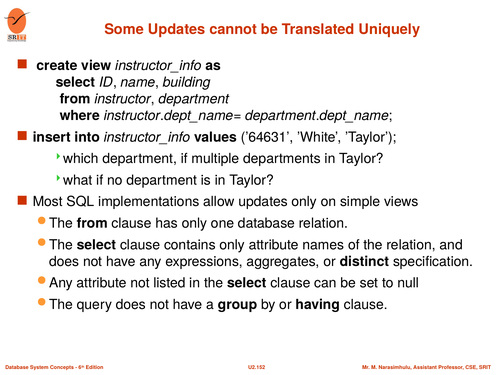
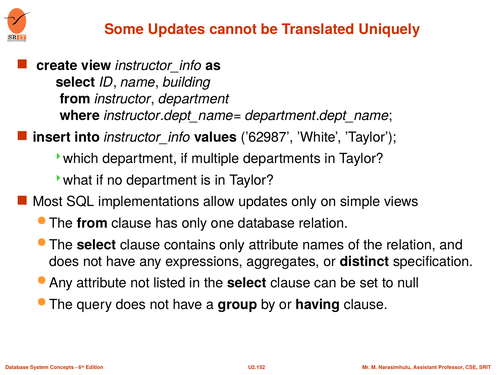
’64631: ’64631 -> ’62987
